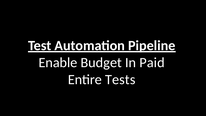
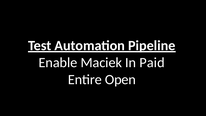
Budget: Budget -> Maciek
Tests: Tests -> Open
